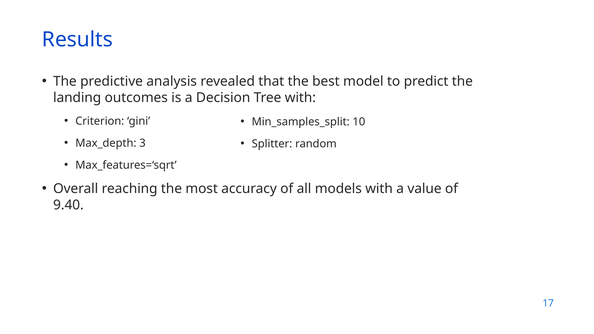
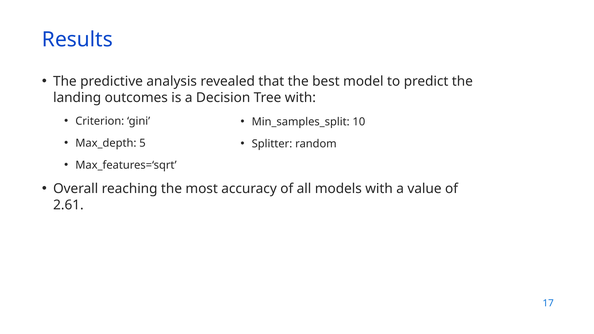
3: 3 -> 5
9.40: 9.40 -> 2.61
